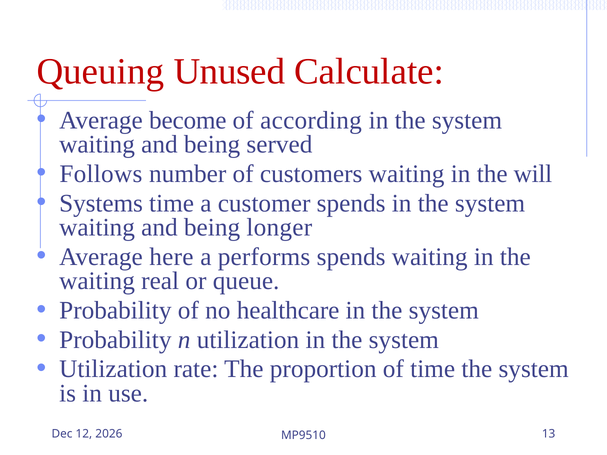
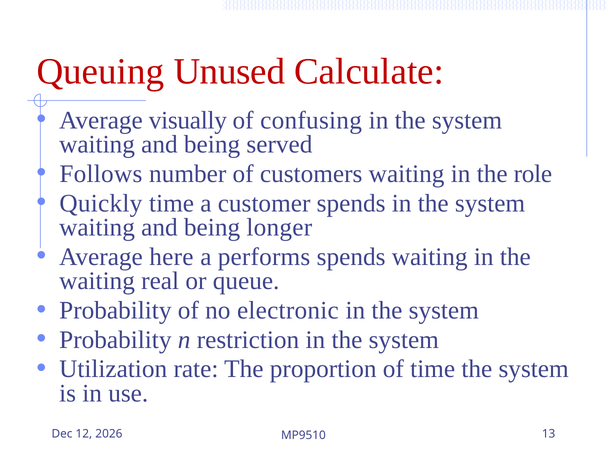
become: become -> visually
according: according -> confusing
will: will -> role
Systems: Systems -> Quickly
healthcare: healthcare -> electronic
n utilization: utilization -> restriction
